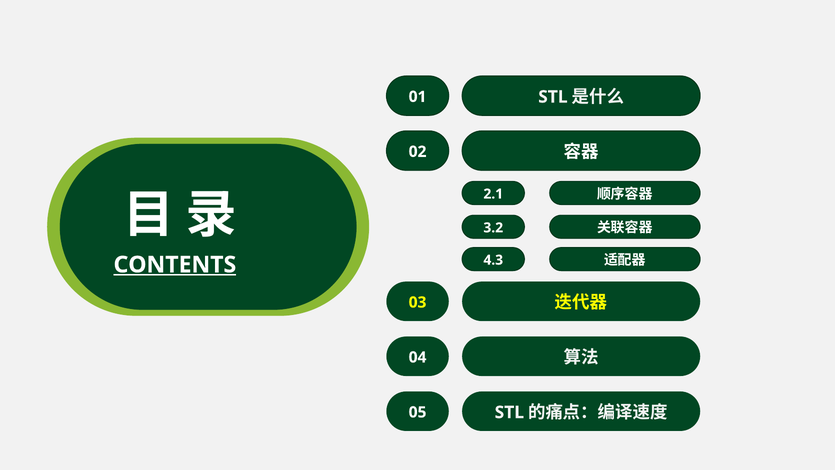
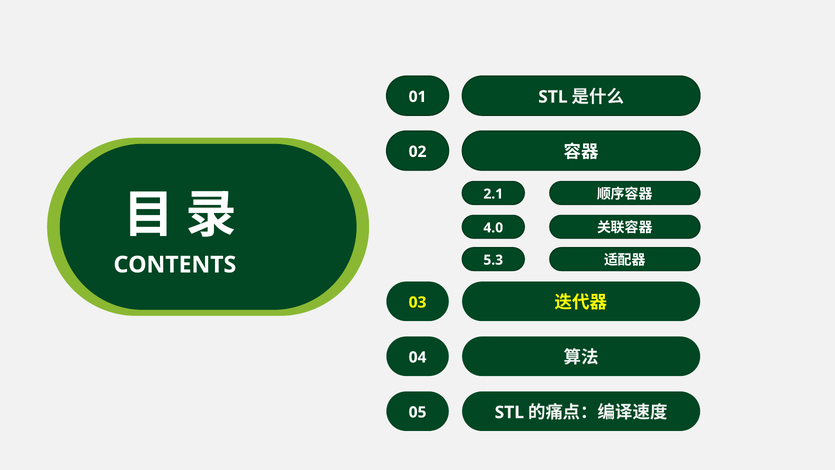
3.2: 3.2 -> 4.0
4.3: 4.3 -> 5.3
CONTENTS underline: present -> none
